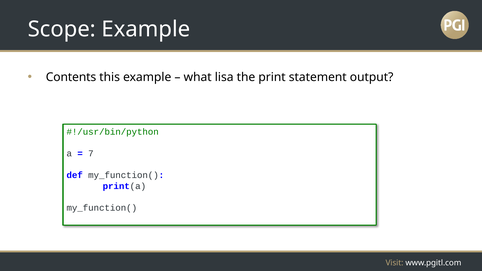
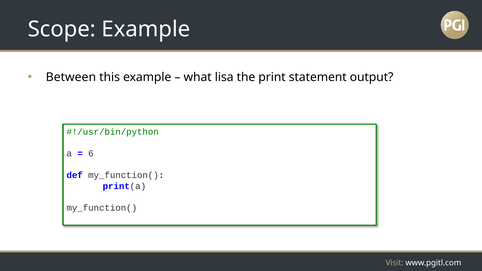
Contents: Contents -> Between
7: 7 -> 6
